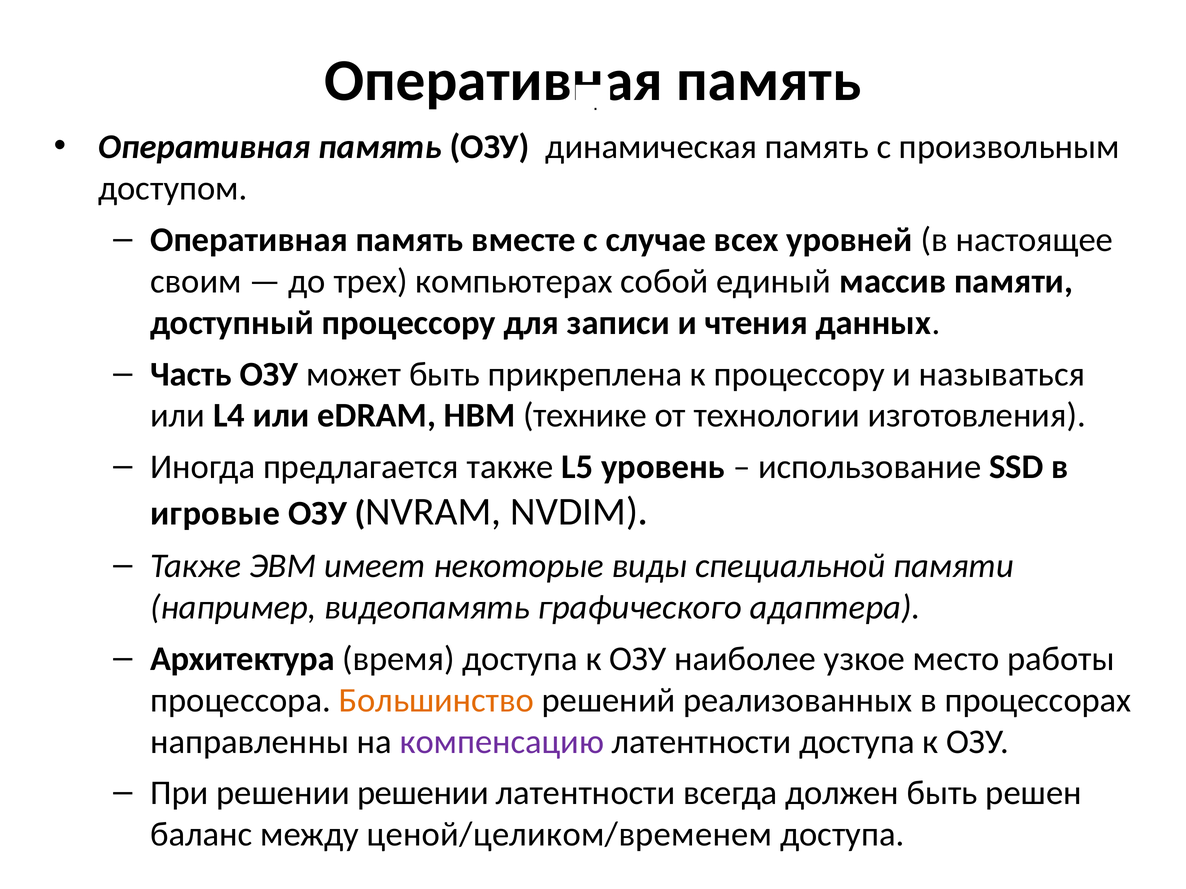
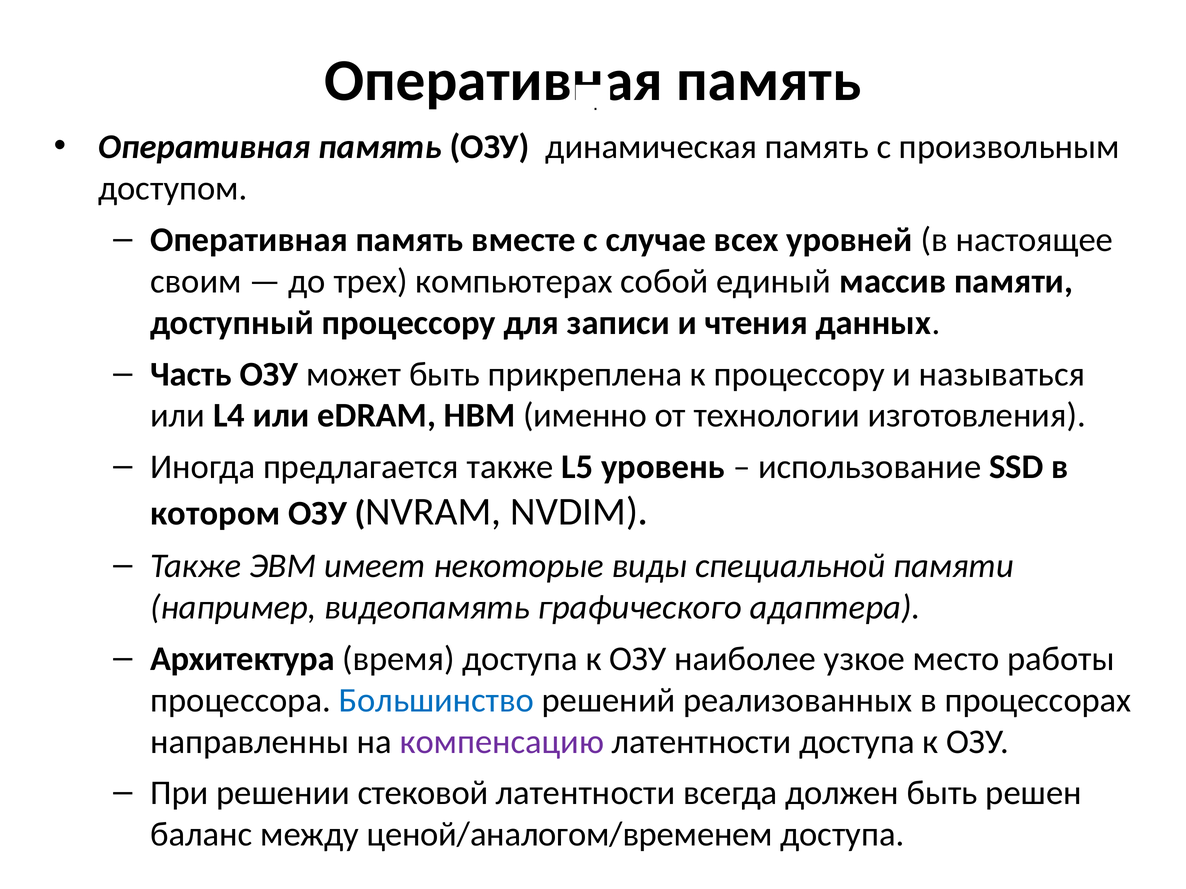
технике: технике -> именно
игровые: игровые -> котором
Большинство colour: orange -> blue
решении решении: решении -> стековой
ценой/целиком/временем: ценой/целиком/временем -> ценой/аналогом/временем
